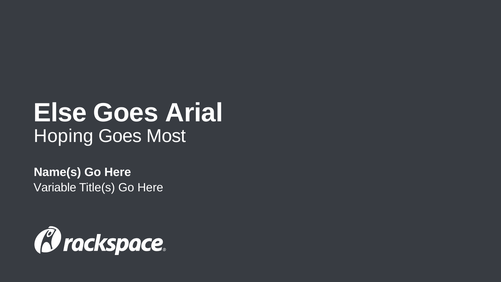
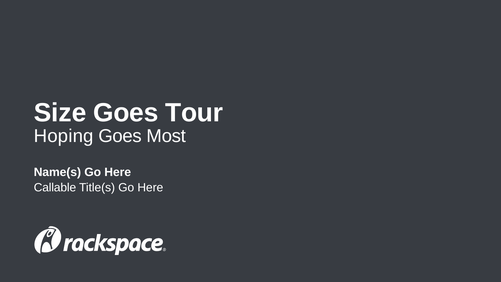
Else: Else -> Size
Arial: Arial -> Tour
Variable: Variable -> Callable
